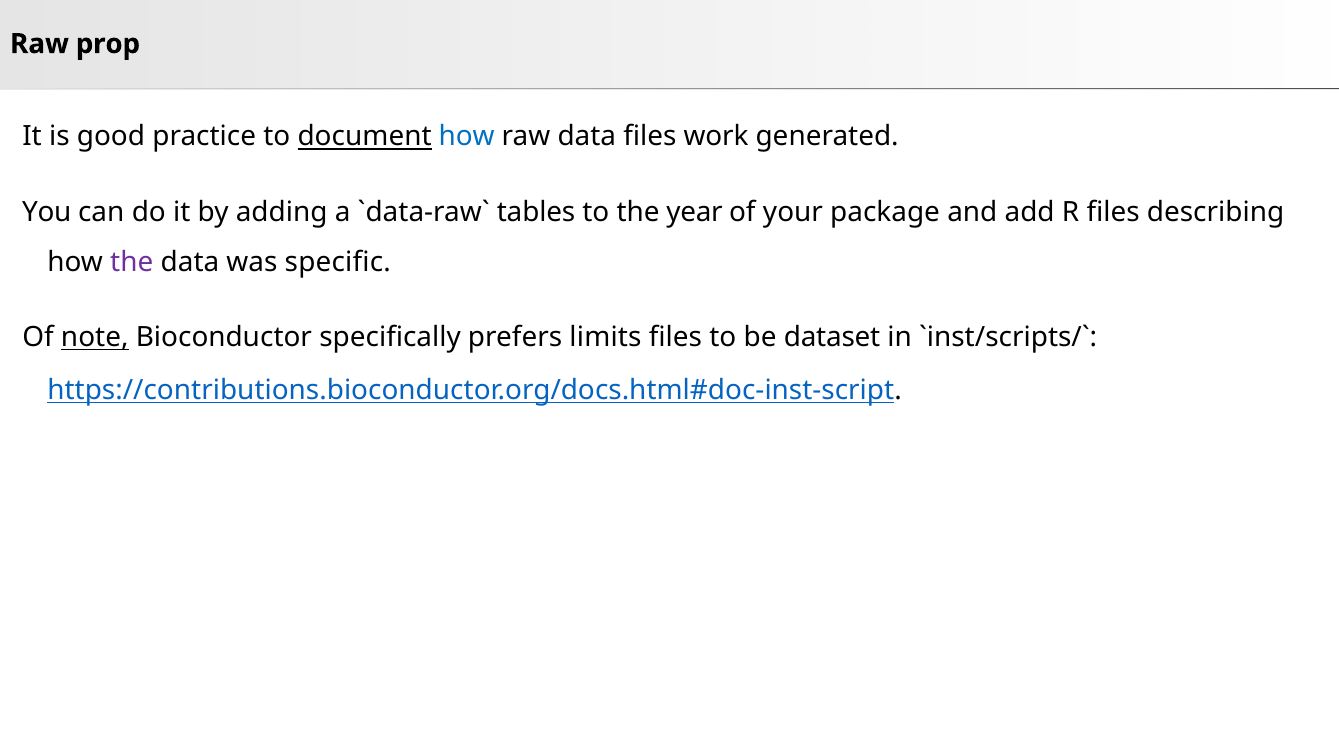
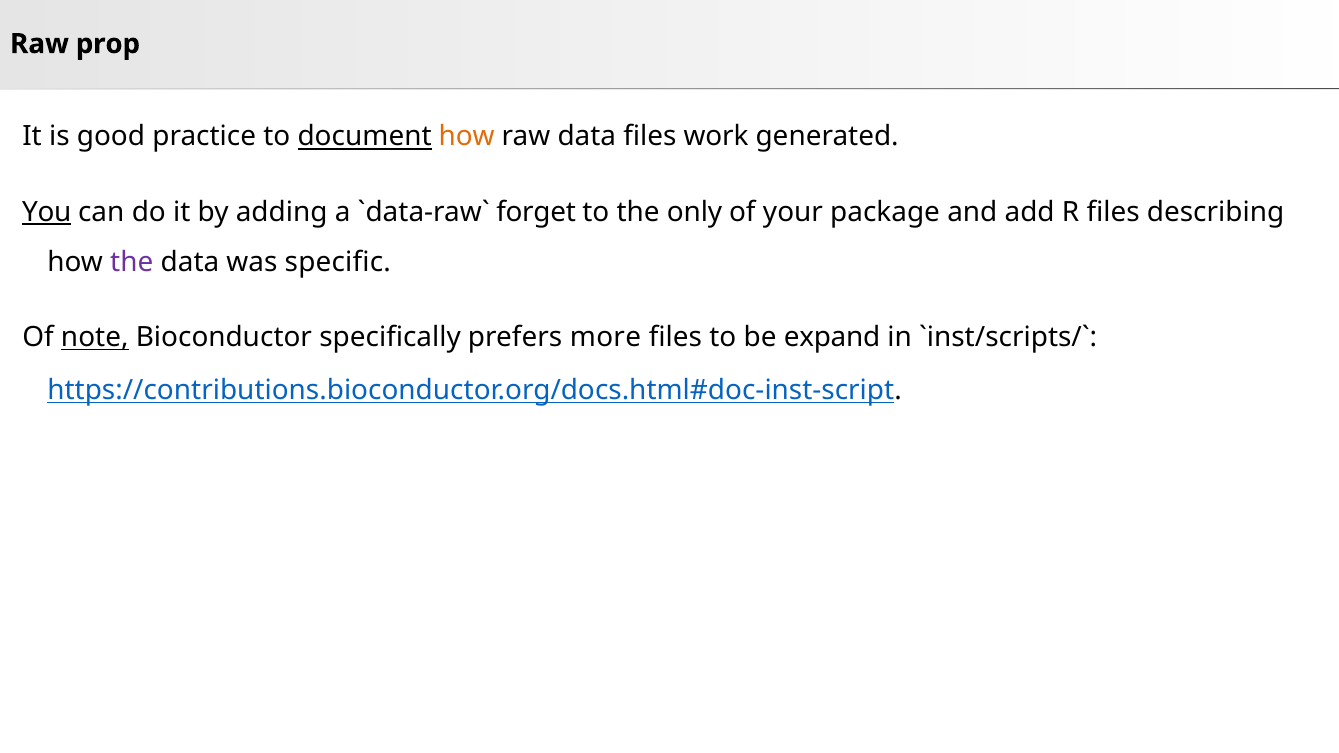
how at (467, 136) colour: blue -> orange
You underline: none -> present
tables: tables -> forget
year: year -> only
limits: limits -> more
dataset: dataset -> expand
